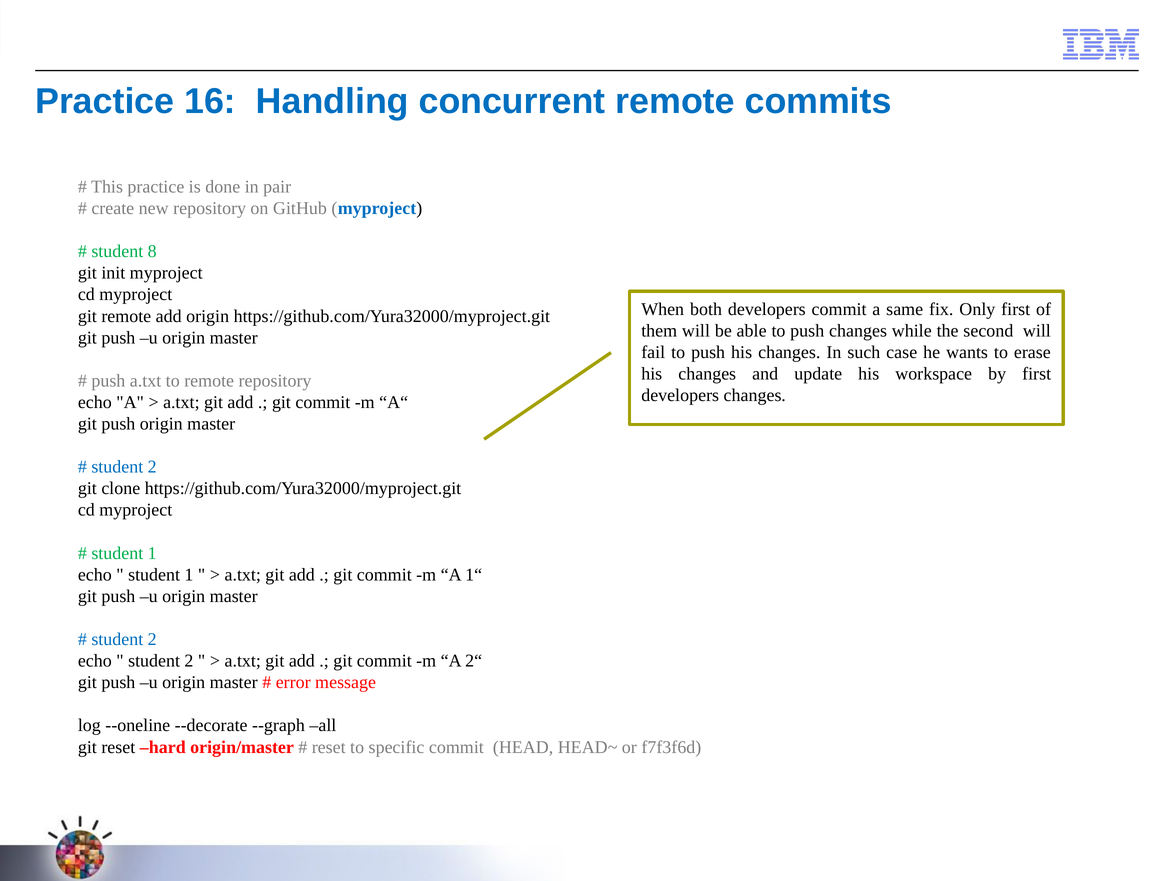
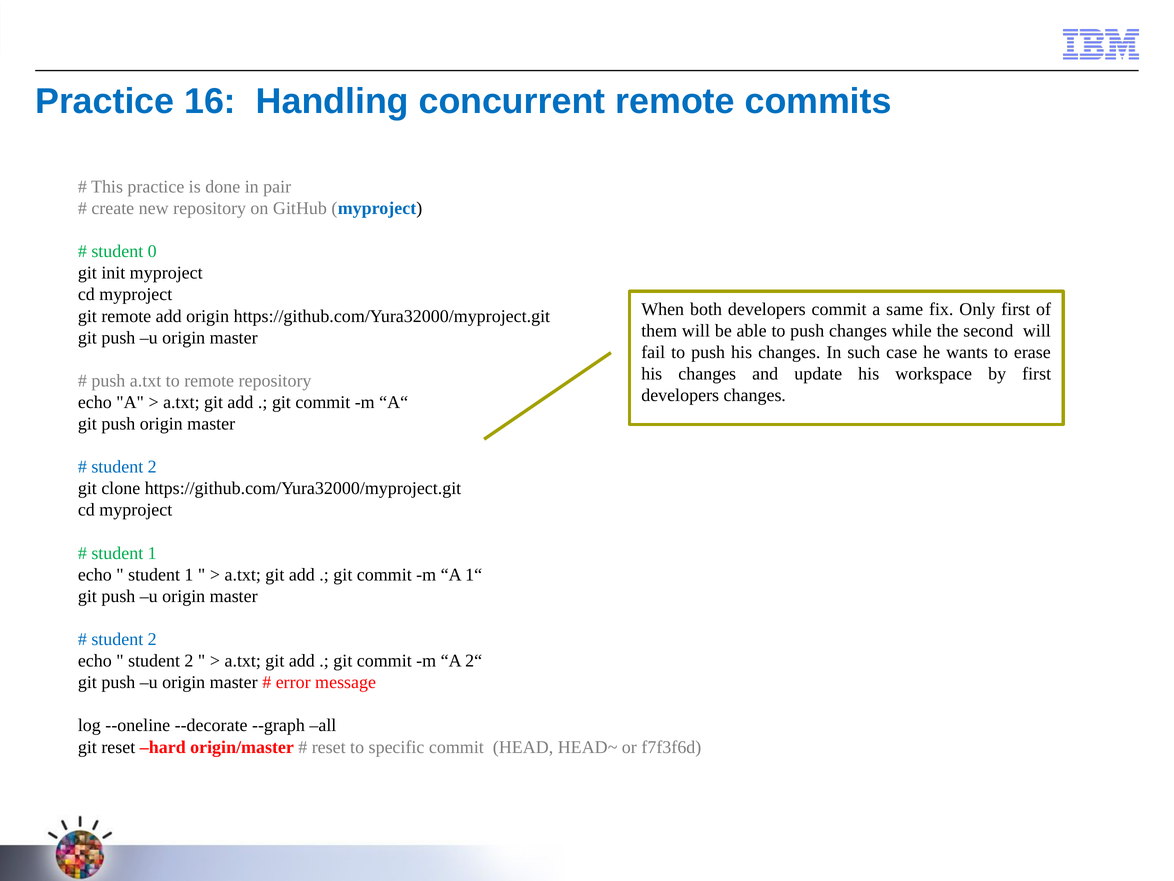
8: 8 -> 0
